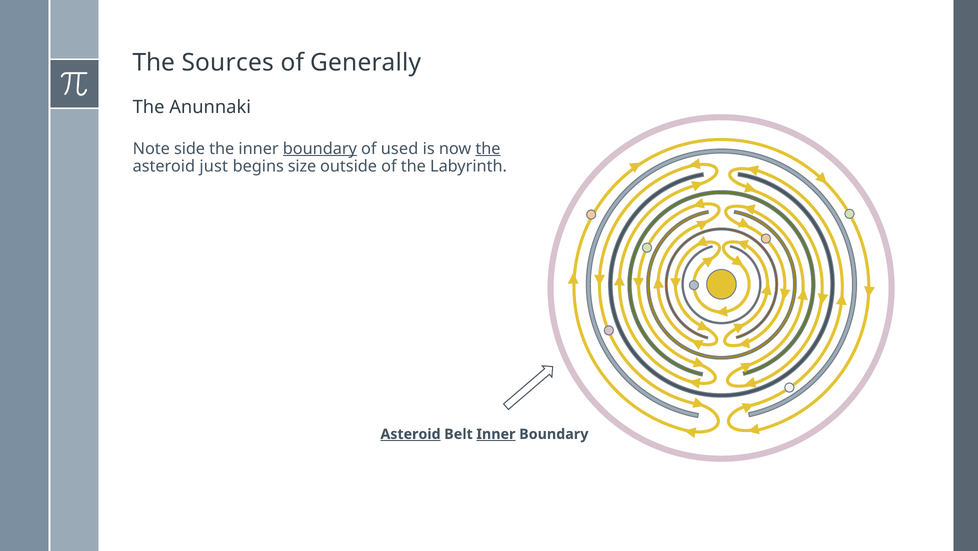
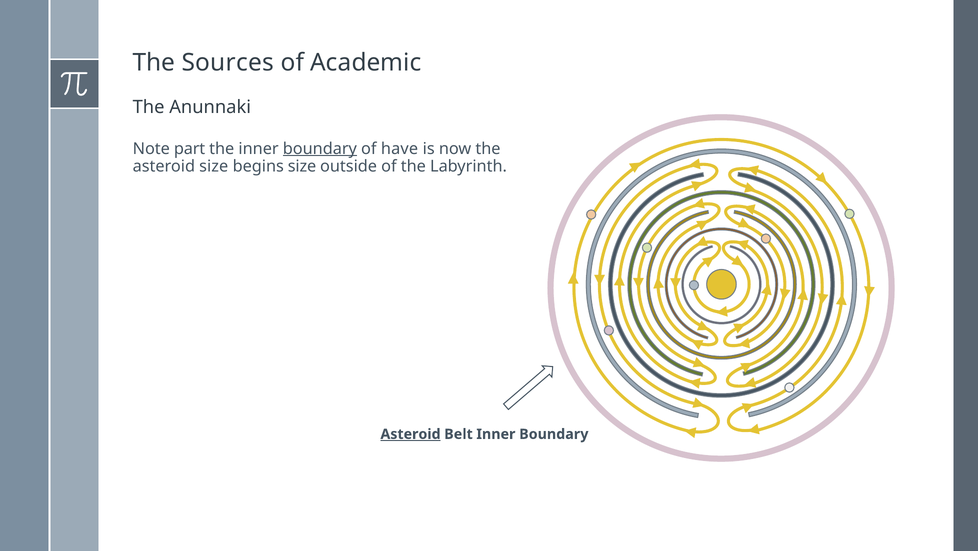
Generally: Generally -> Academic
side: side -> part
used: used -> have
the at (488, 149) underline: present -> none
asteroid just: just -> size
Inner at (496, 434) underline: present -> none
